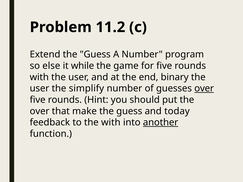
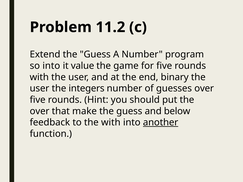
so else: else -> into
while: while -> value
simplify: simplify -> integers
over at (204, 89) underline: present -> none
today: today -> below
